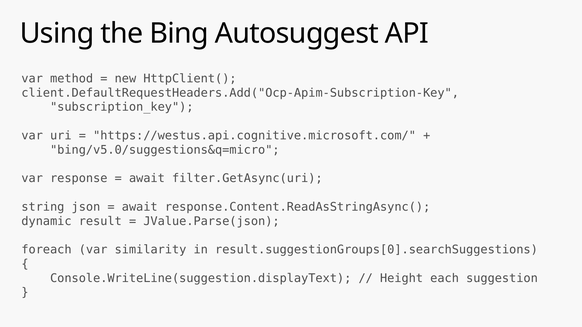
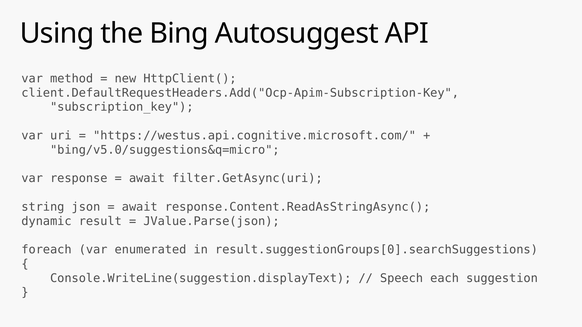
similarity: similarity -> enumerated
Height: Height -> Speech
